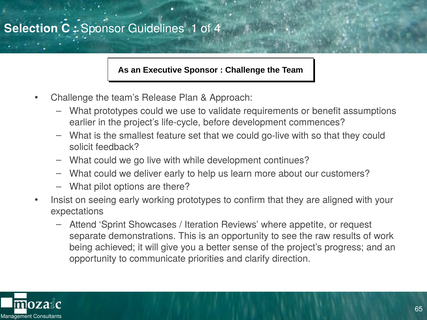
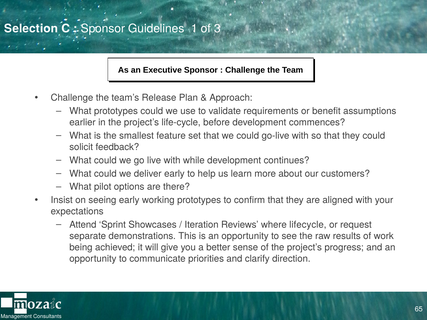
4: 4 -> 3
appetite: appetite -> lifecycle
